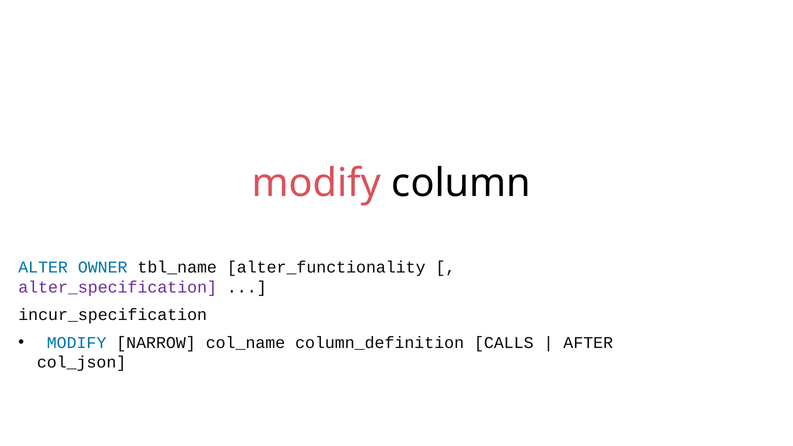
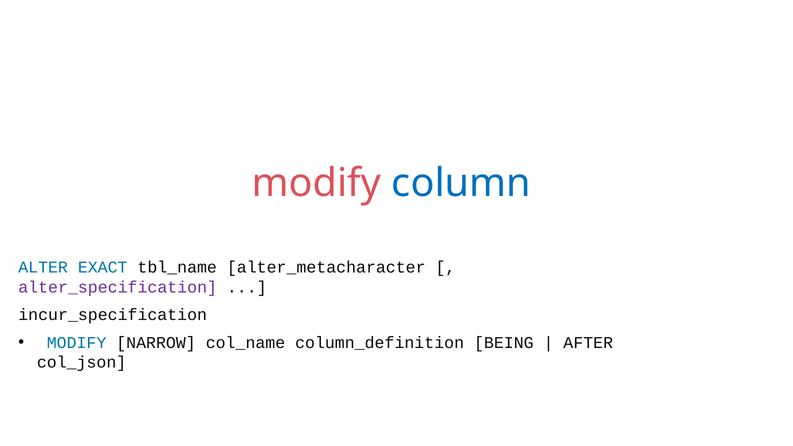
column colour: black -> blue
OWNER: OWNER -> EXACT
alter_functionality: alter_functionality -> alter_metacharacter
CALLS: CALLS -> BEING
